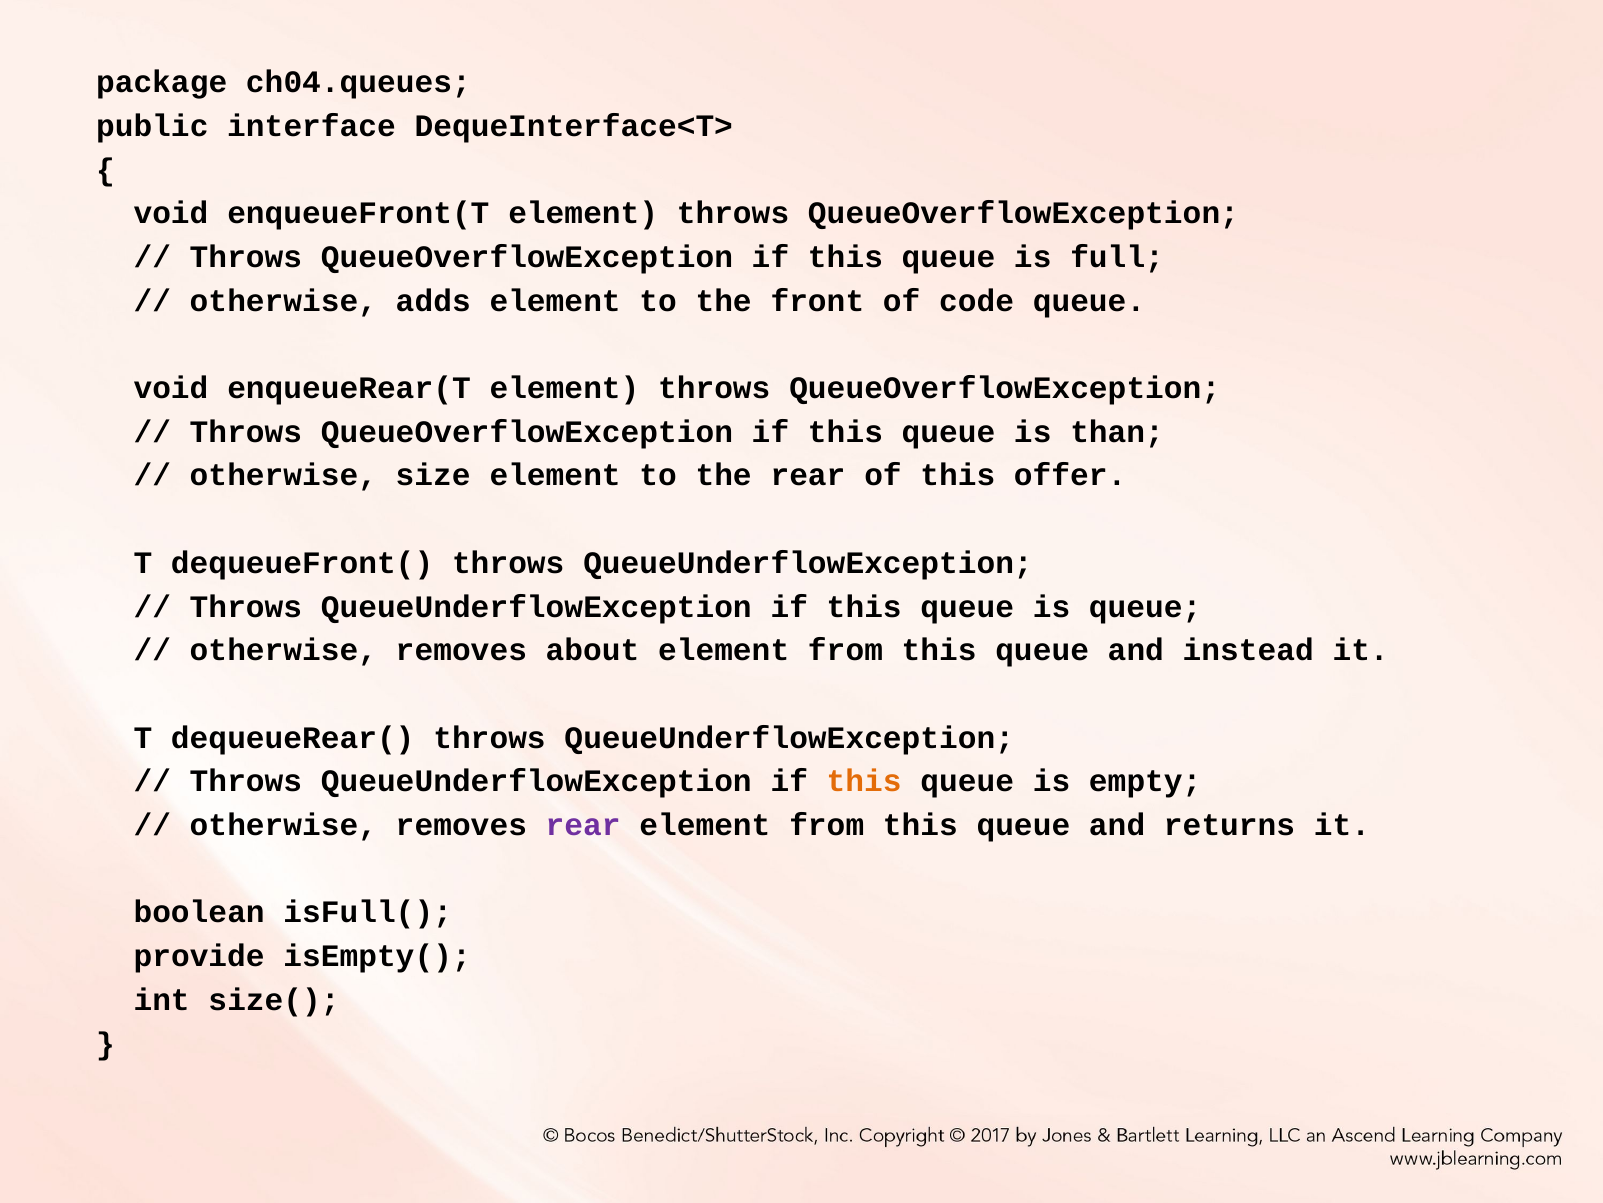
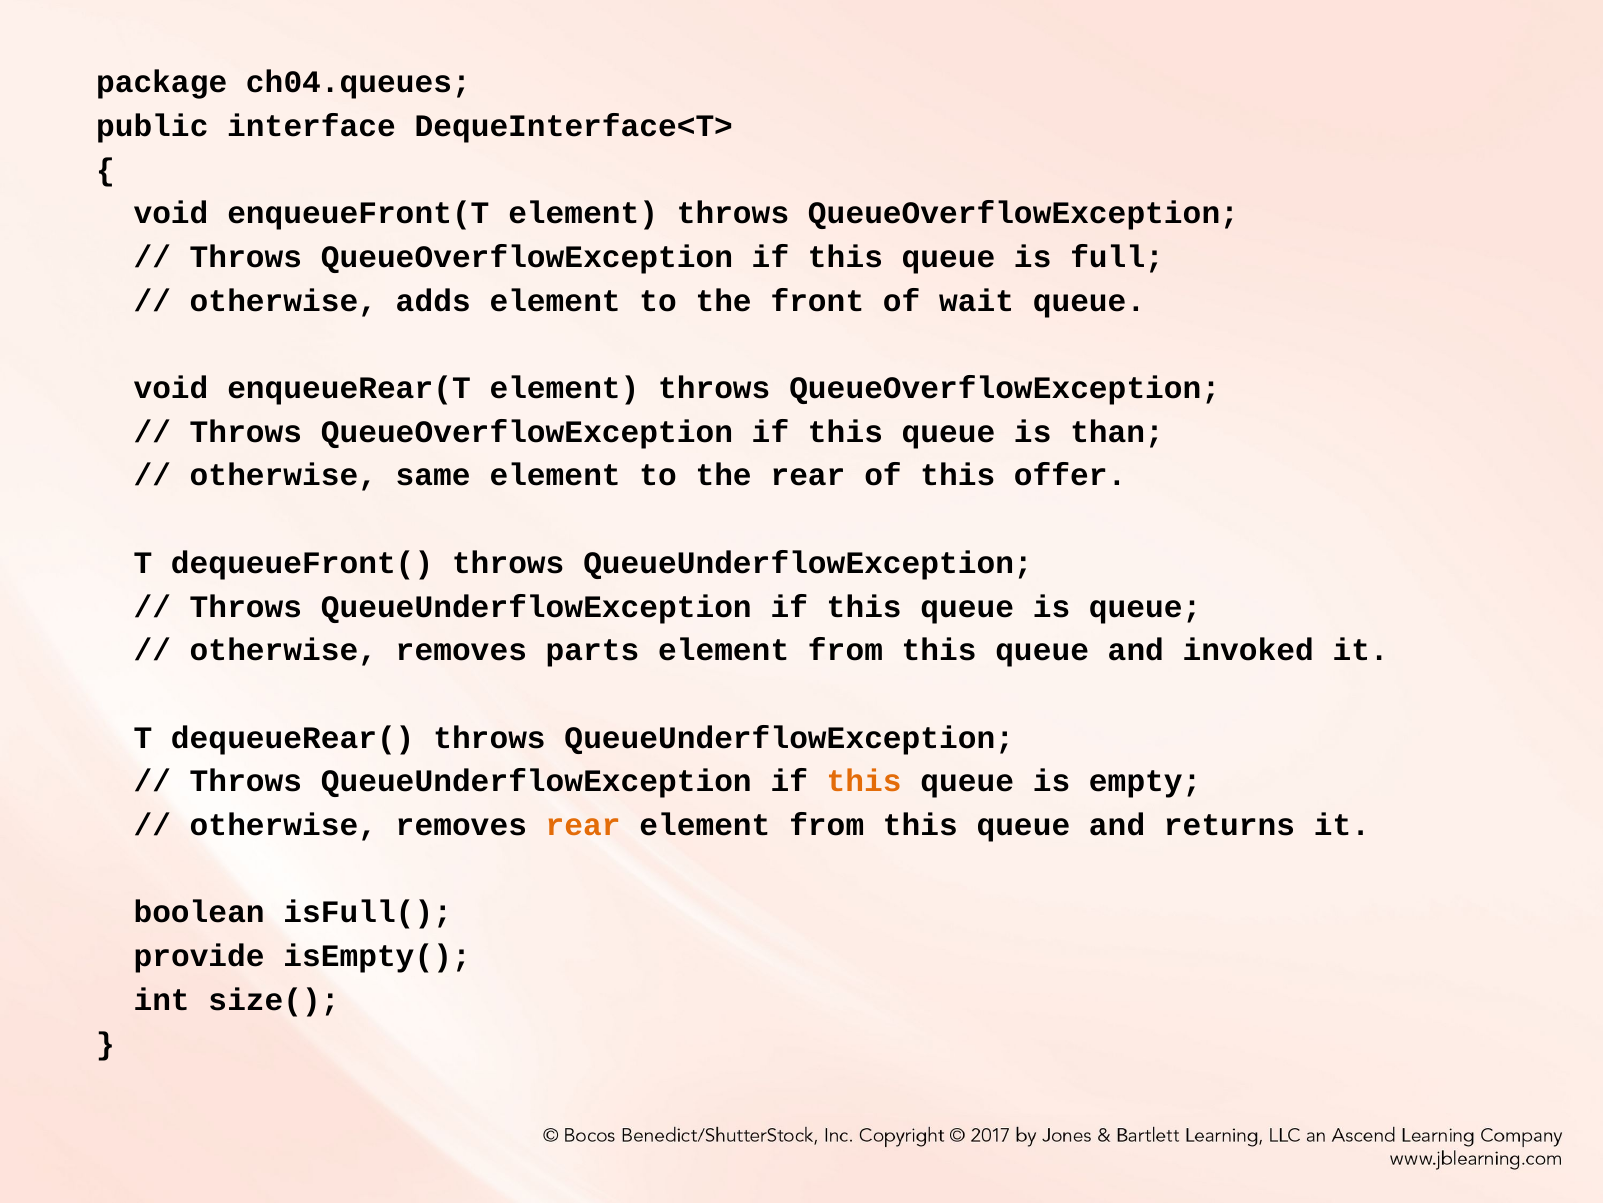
code: code -> wait
size: size -> same
about: about -> parts
instead: instead -> invoked
rear at (583, 825) colour: purple -> orange
